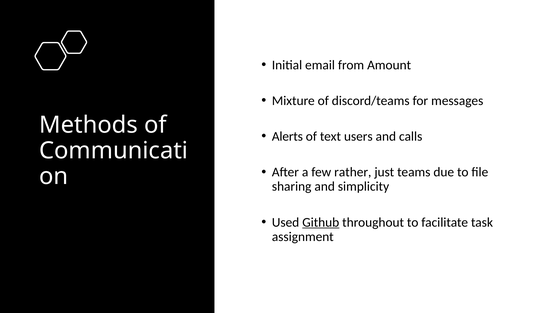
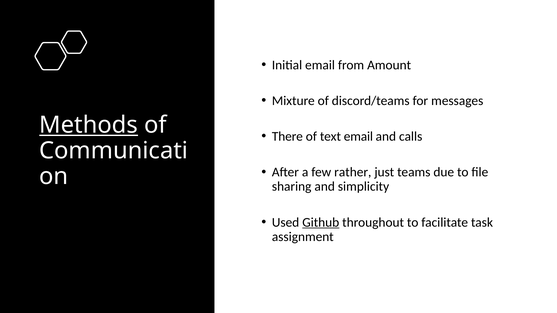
Methods underline: none -> present
Alerts: Alerts -> There
text users: users -> email
